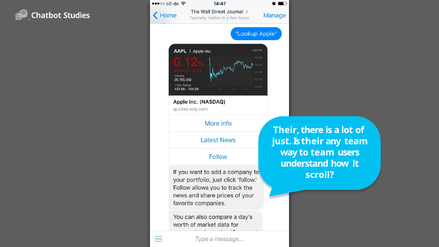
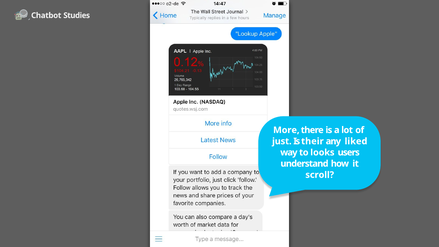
Their at (286, 130): Their -> More
any team: team -> liked
to team: team -> looks
